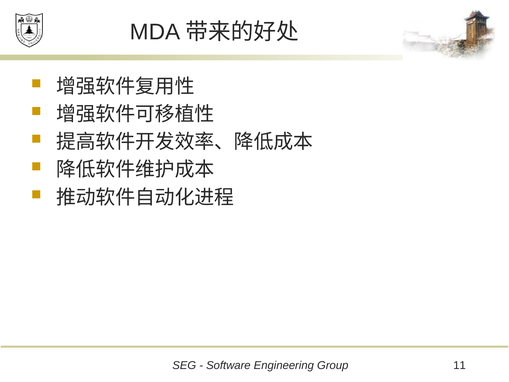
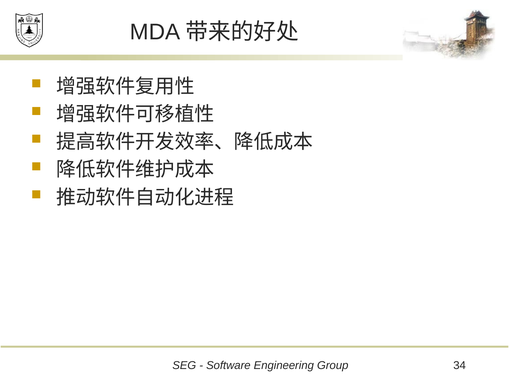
11: 11 -> 34
